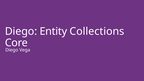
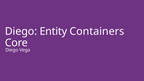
Collections: Collections -> Containers
